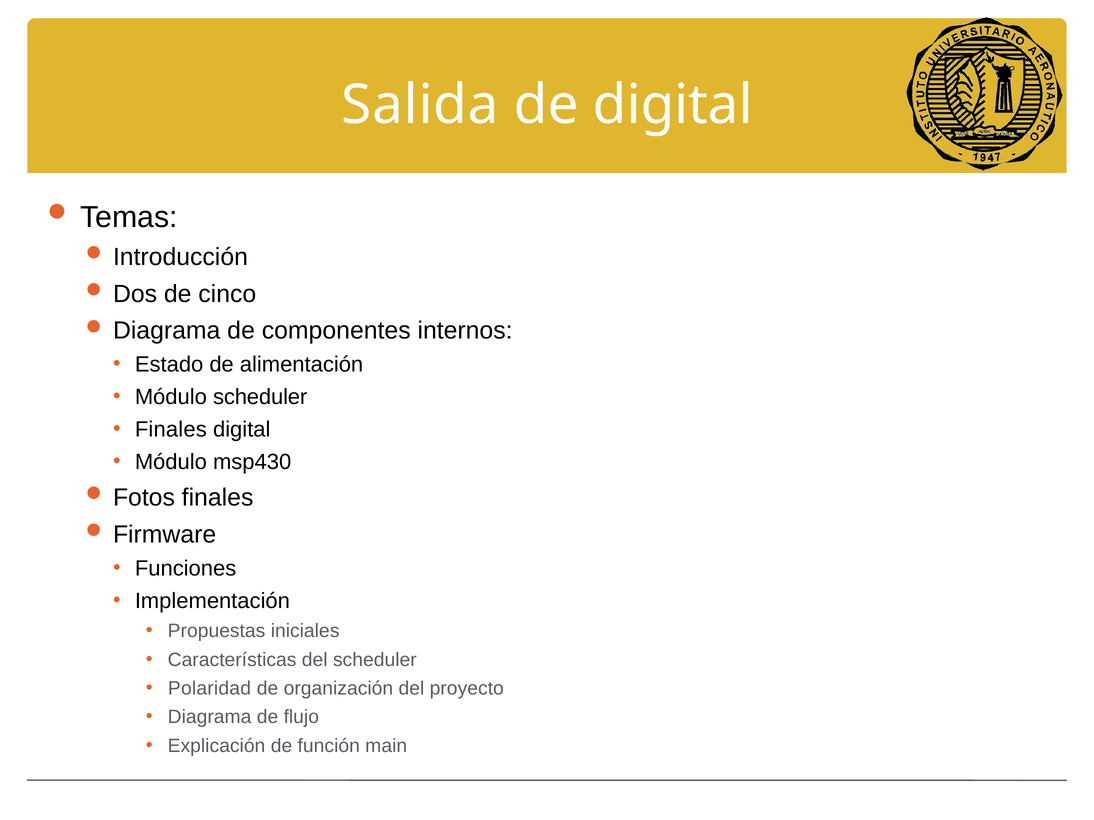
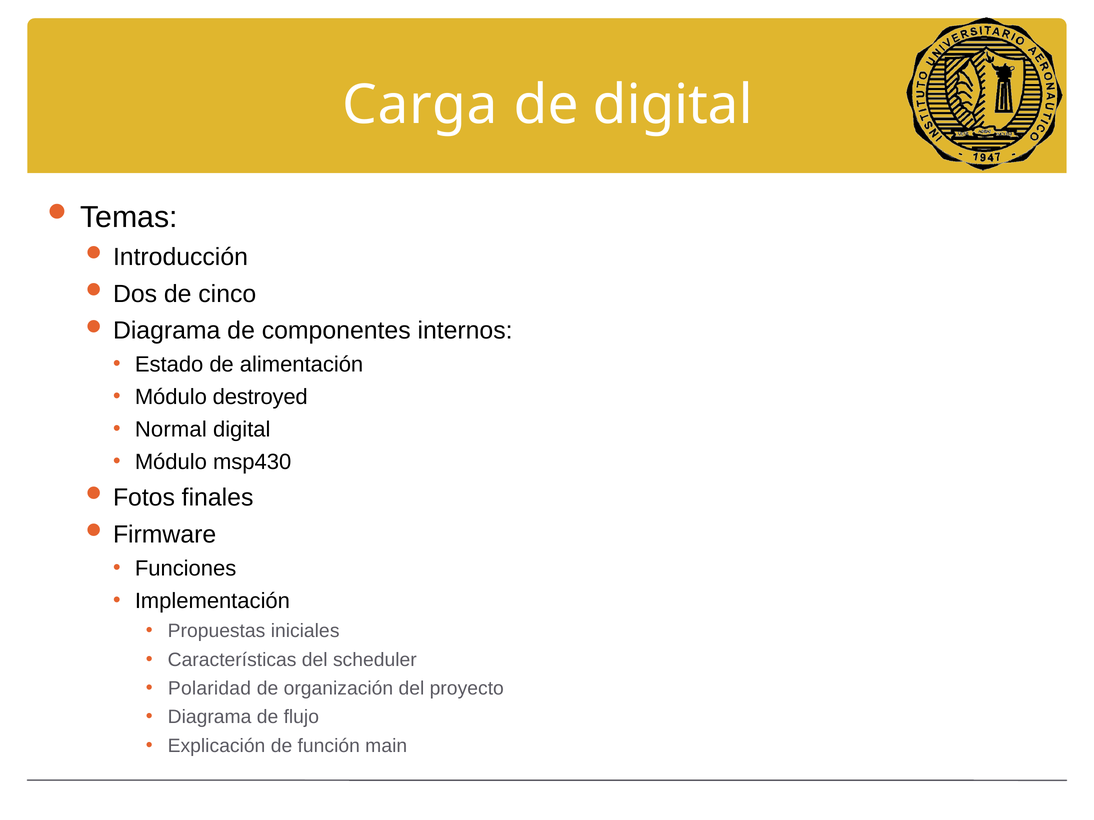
Salida: Salida -> Carga
Módulo scheduler: scheduler -> destroyed
Finales at (171, 430): Finales -> Normal
